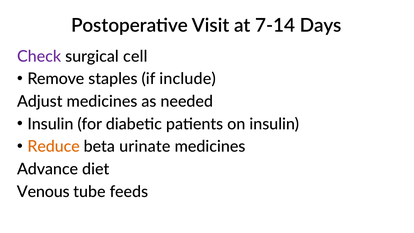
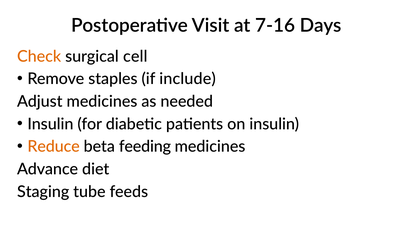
7-14: 7-14 -> 7-16
Check colour: purple -> orange
urinate: urinate -> feeding
Venous: Venous -> Staging
